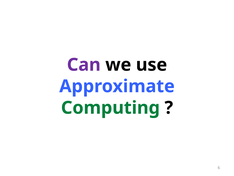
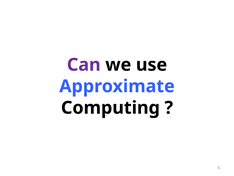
Computing colour: green -> black
